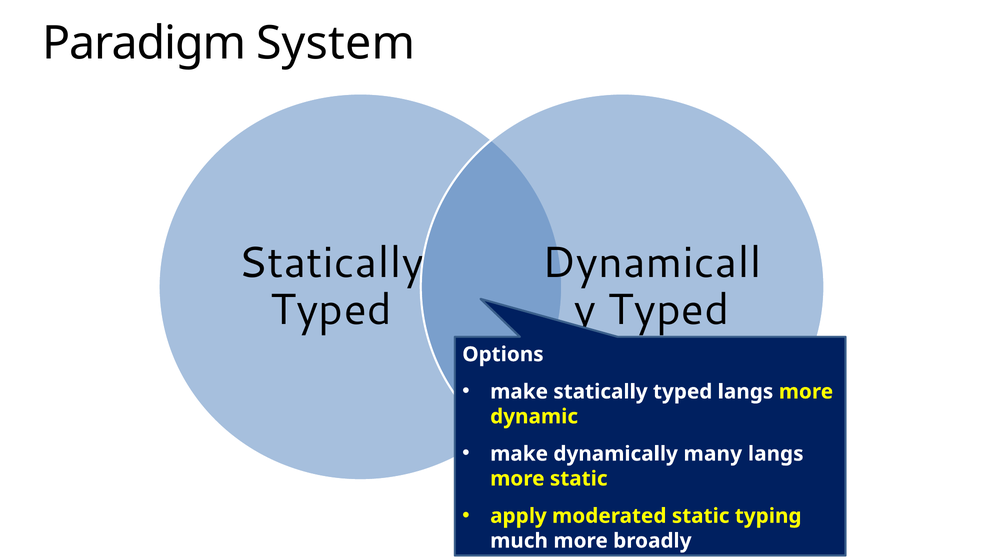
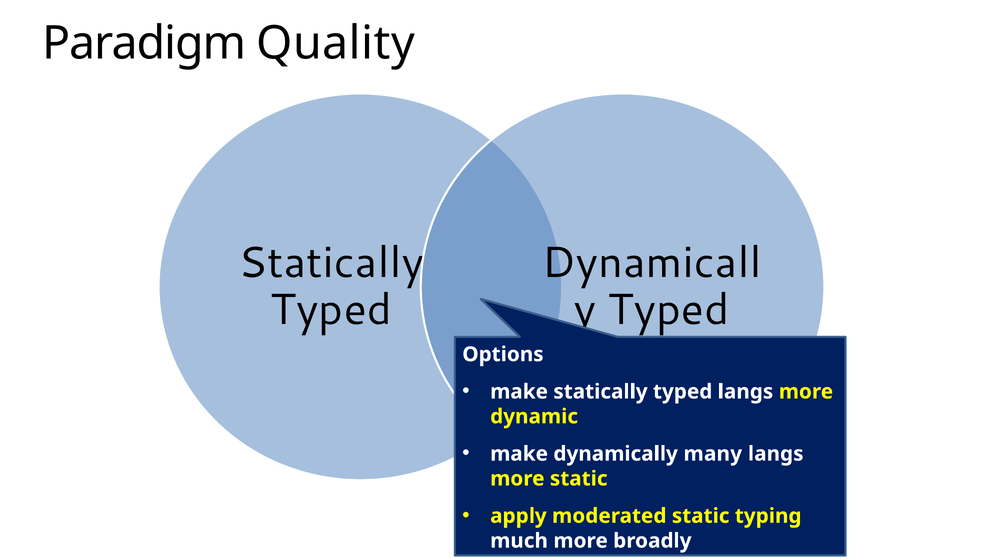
System: System -> Quality
